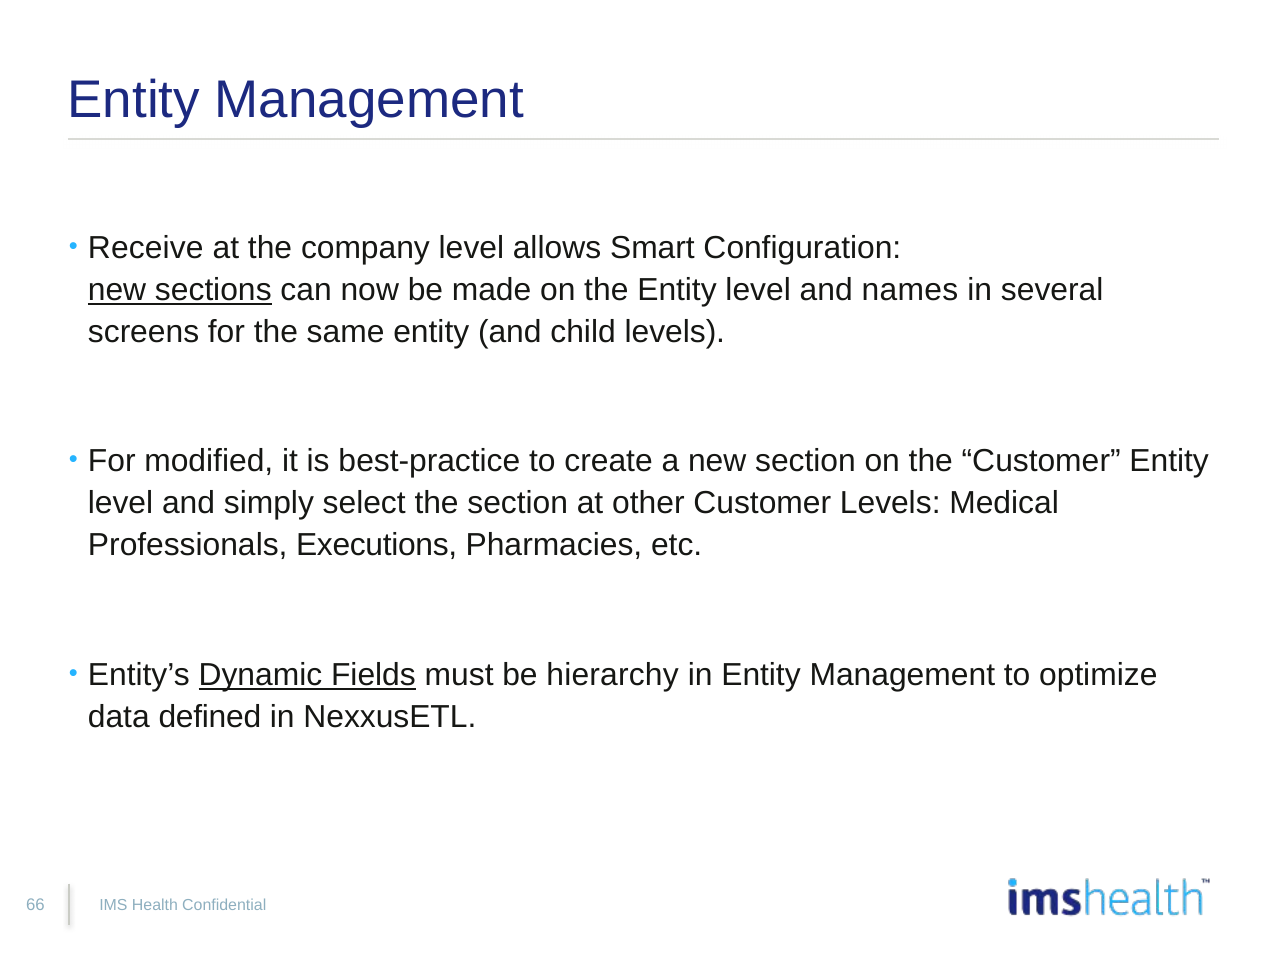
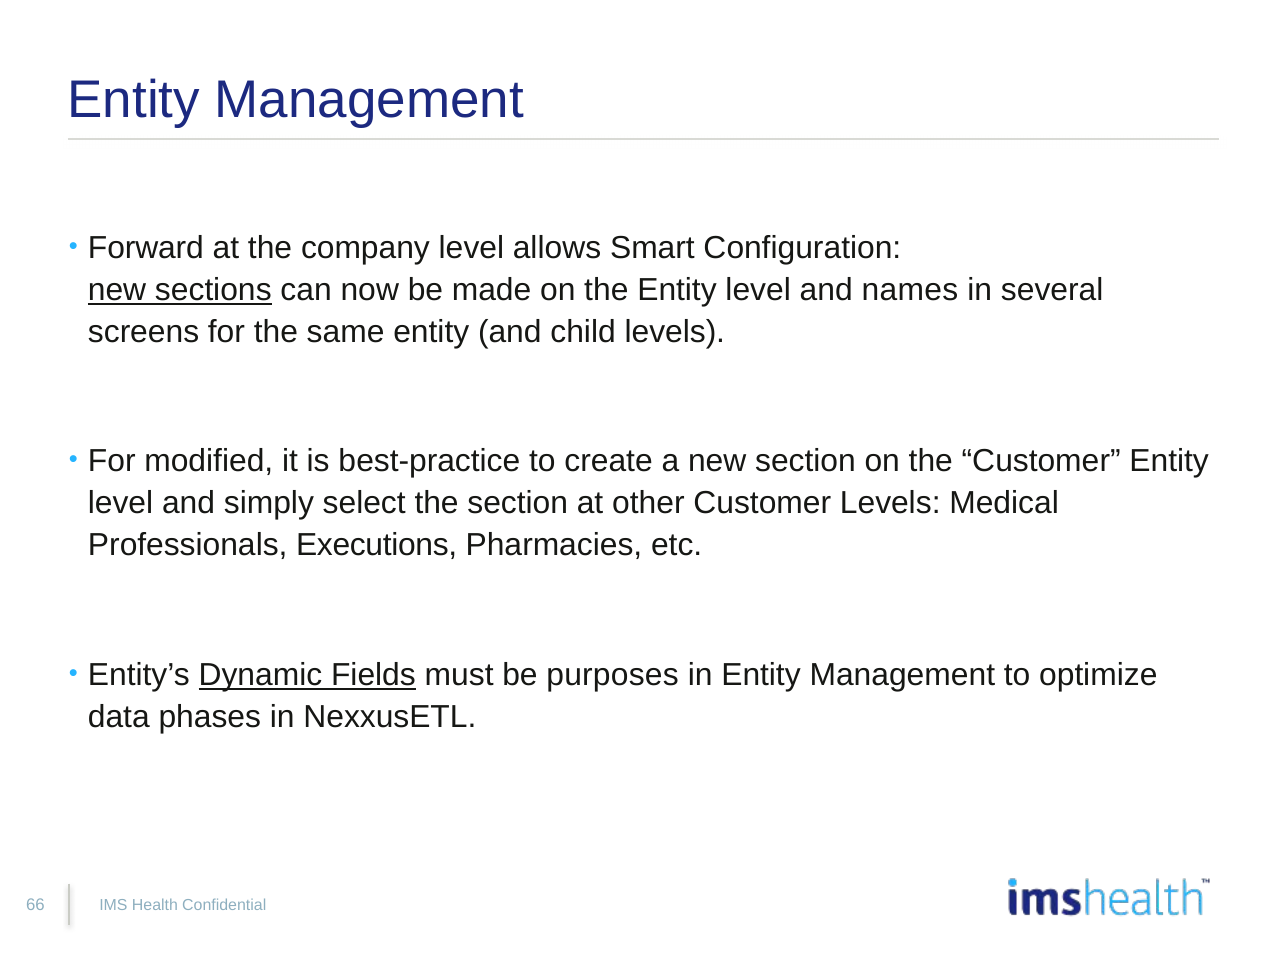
Receive: Receive -> Forward
hierarchy: hierarchy -> purposes
defined: defined -> phases
